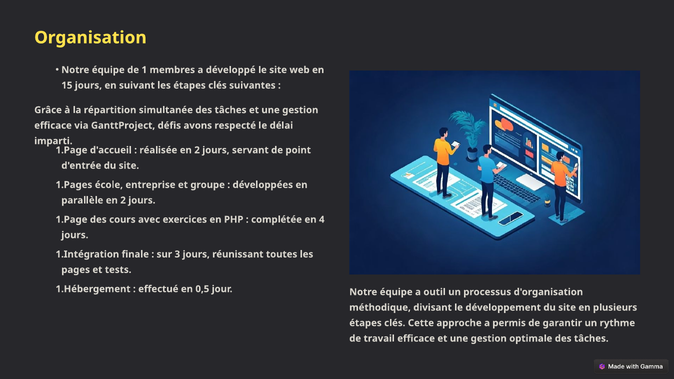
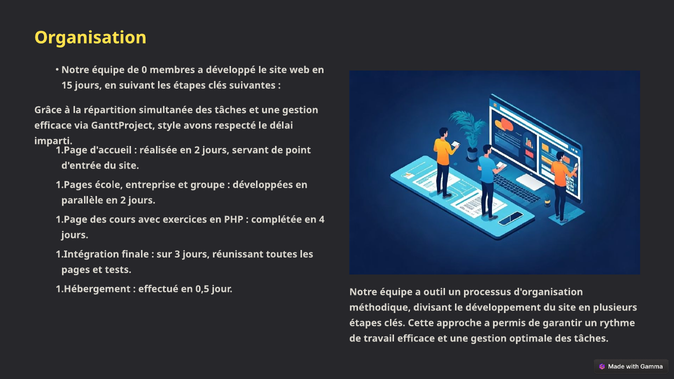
1: 1 -> 0
défis: défis -> style
